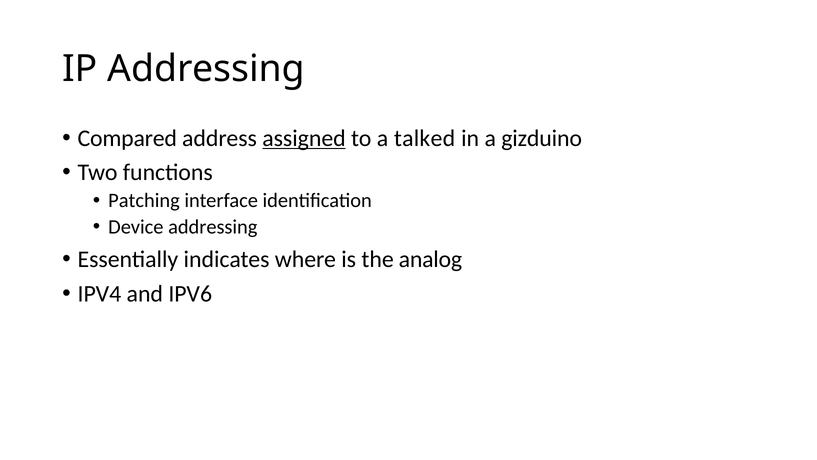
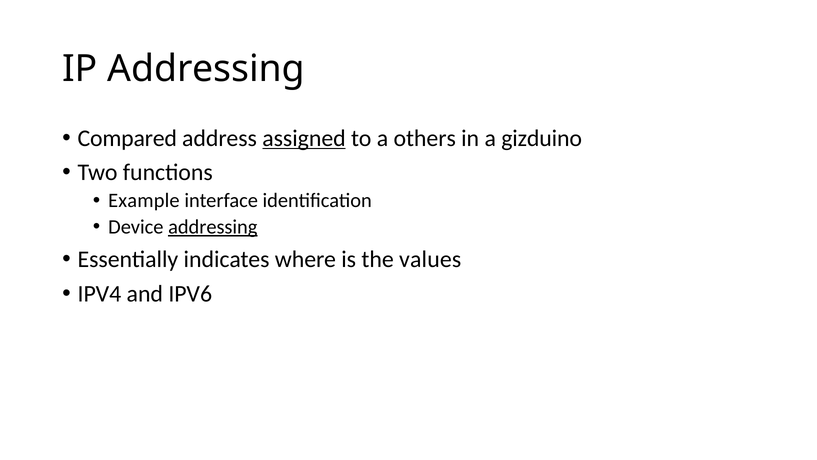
talked: talked -> others
Patching: Patching -> Example
addressing at (213, 227) underline: none -> present
analog: analog -> values
